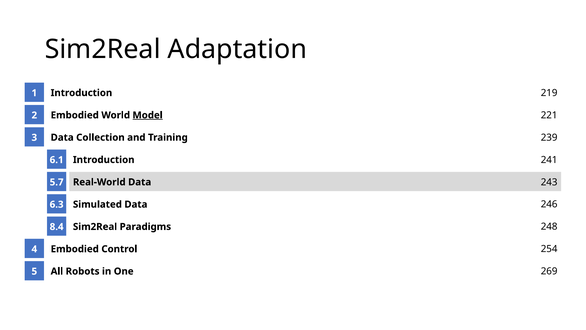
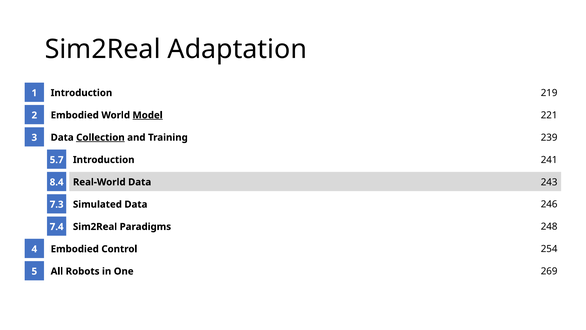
Collection underline: none -> present
6.1: 6.1 -> 5.7
5.7: 5.7 -> 8.4
6.3: 6.3 -> 7.3
8.4: 8.4 -> 7.4
